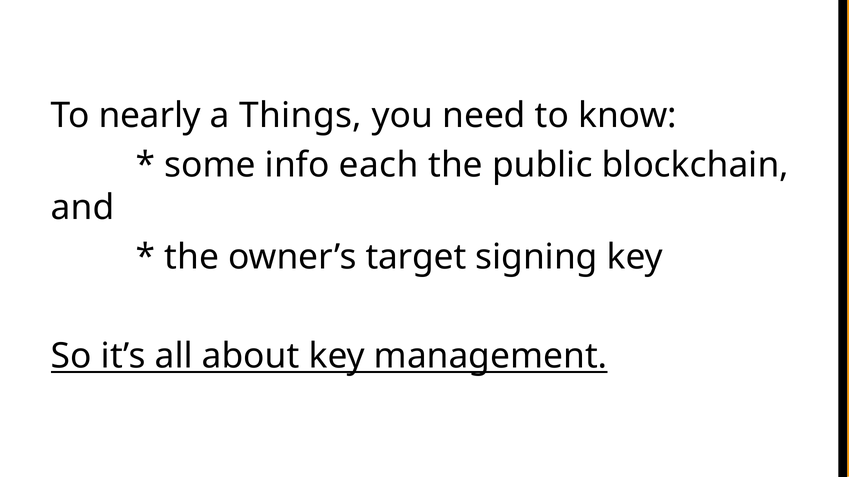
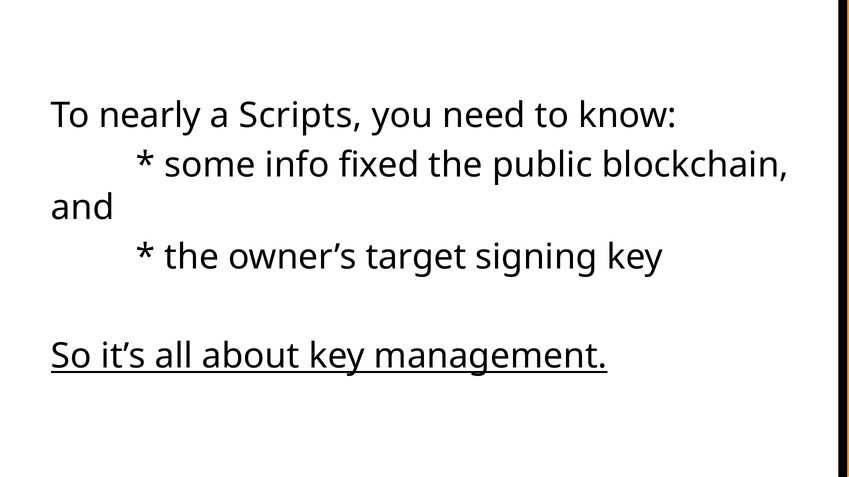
Things: Things -> Scripts
each: each -> fixed
